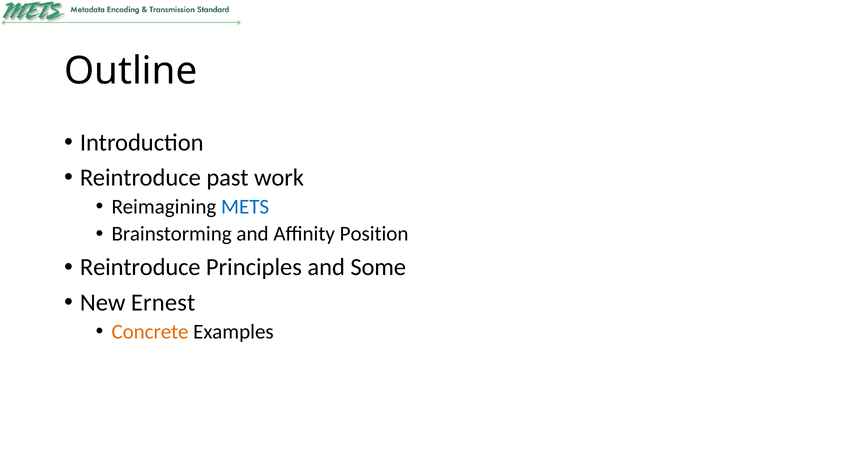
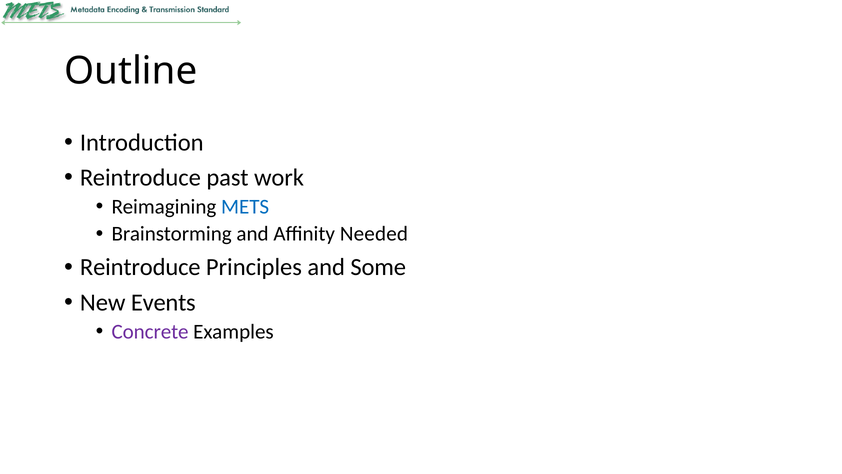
Position: Position -> Needed
Ernest: Ernest -> Events
Concrete colour: orange -> purple
